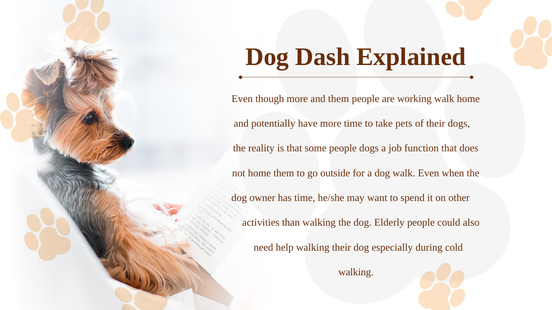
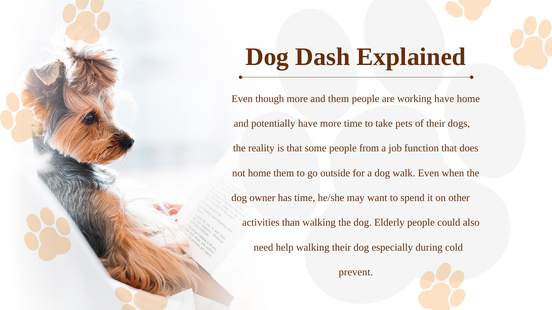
working walk: walk -> have
people dogs: dogs -> from
walking at (356, 273): walking -> prevent
